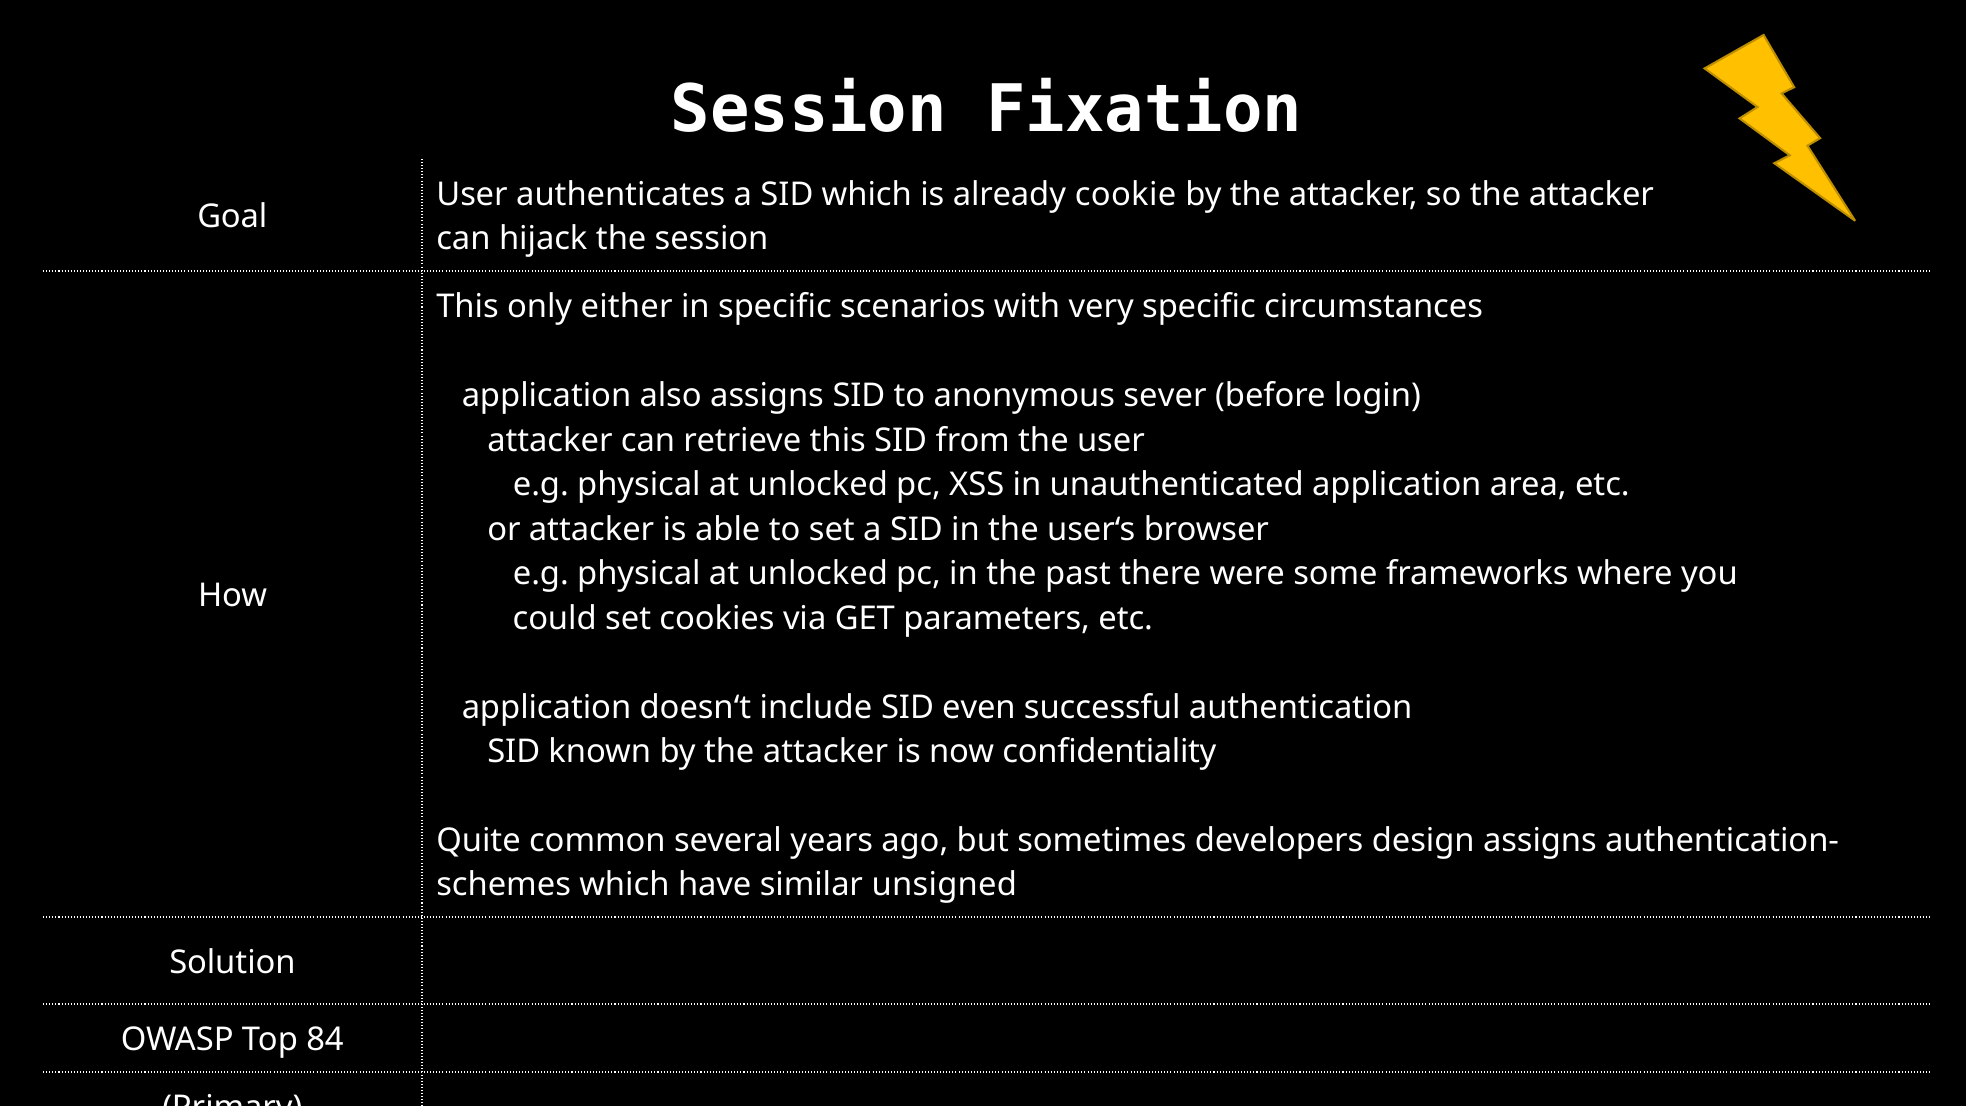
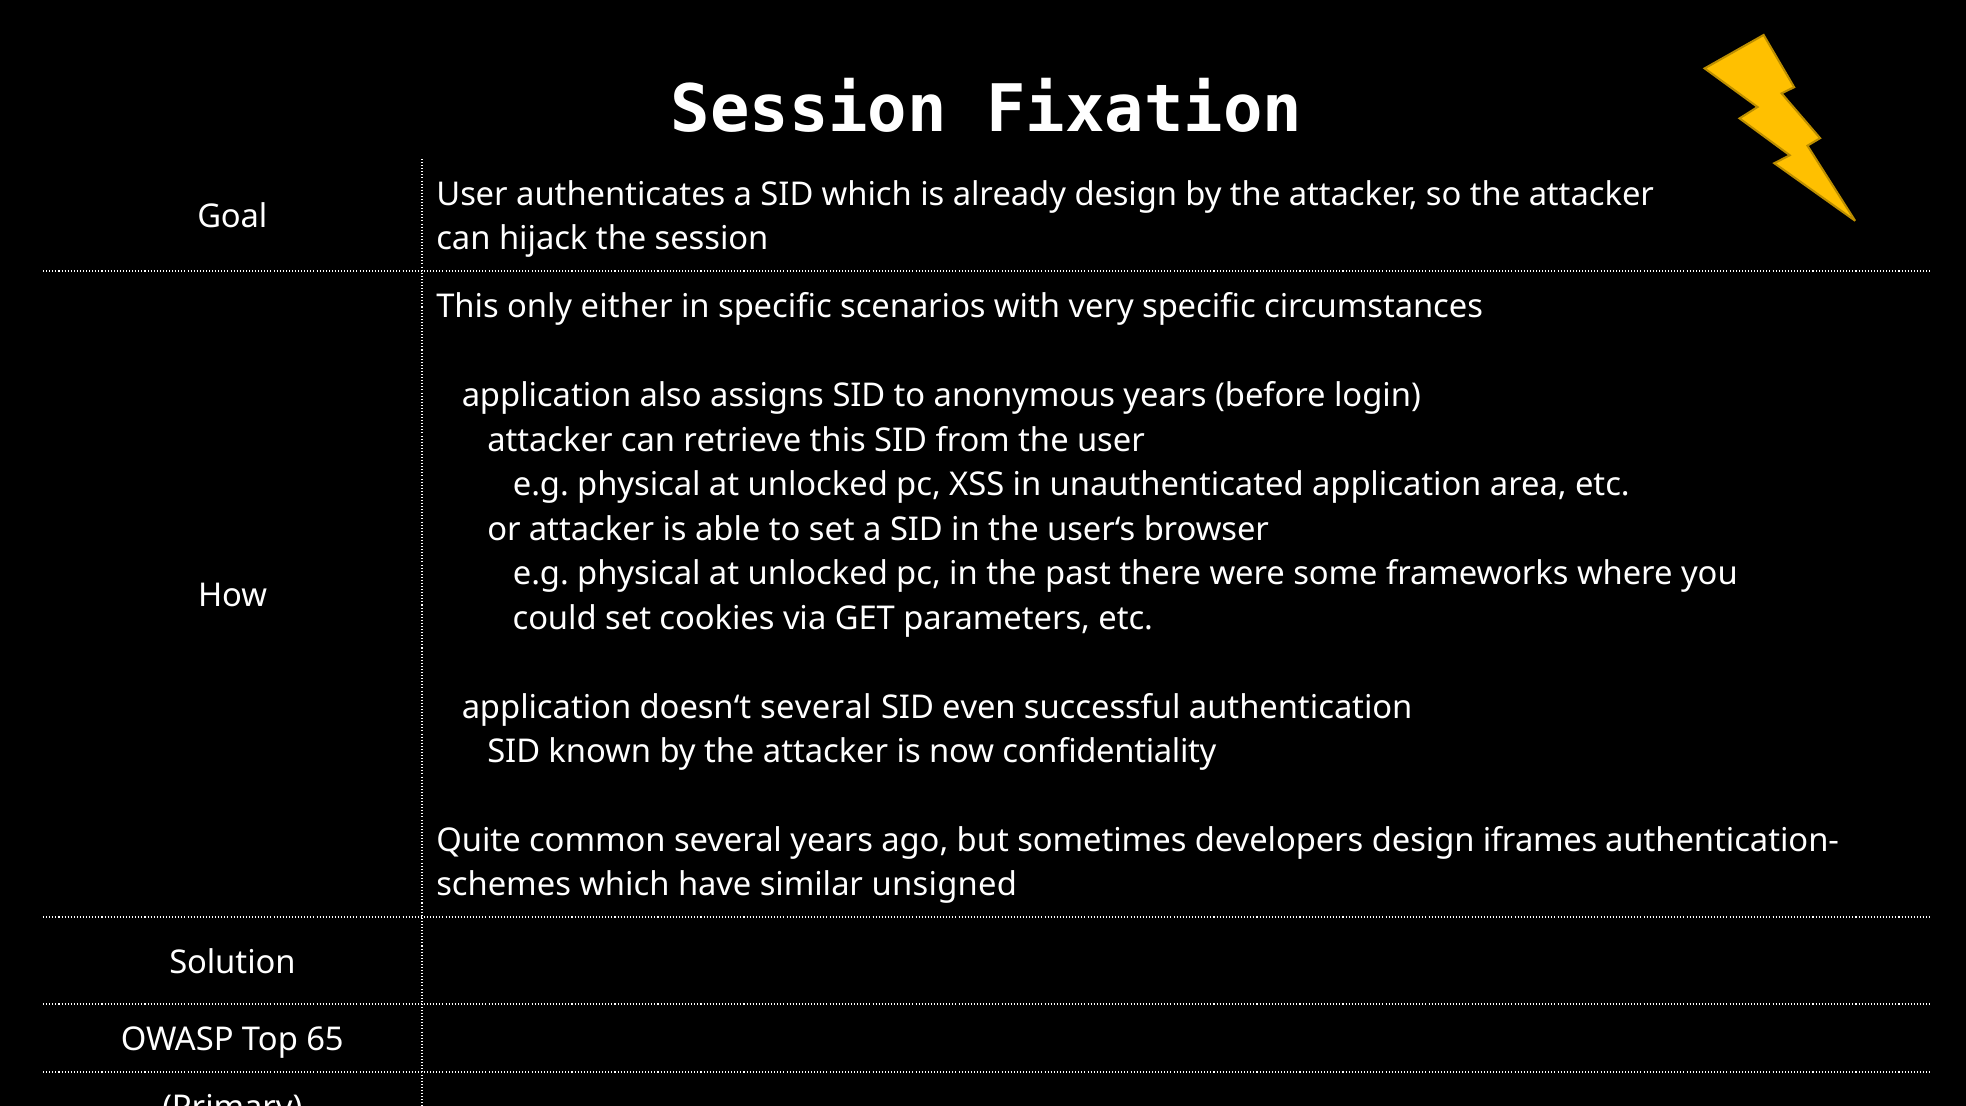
already cookie: cookie -> design
anonymous sever: sever -> years
doesn‘t include: include -> several
design assigns: assigns -> iframes
84: 84 -> 65
